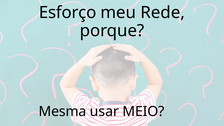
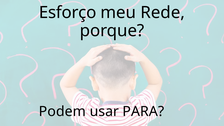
Mesma: Mesma -> Podem
MEIO: MEIO -> PARA
